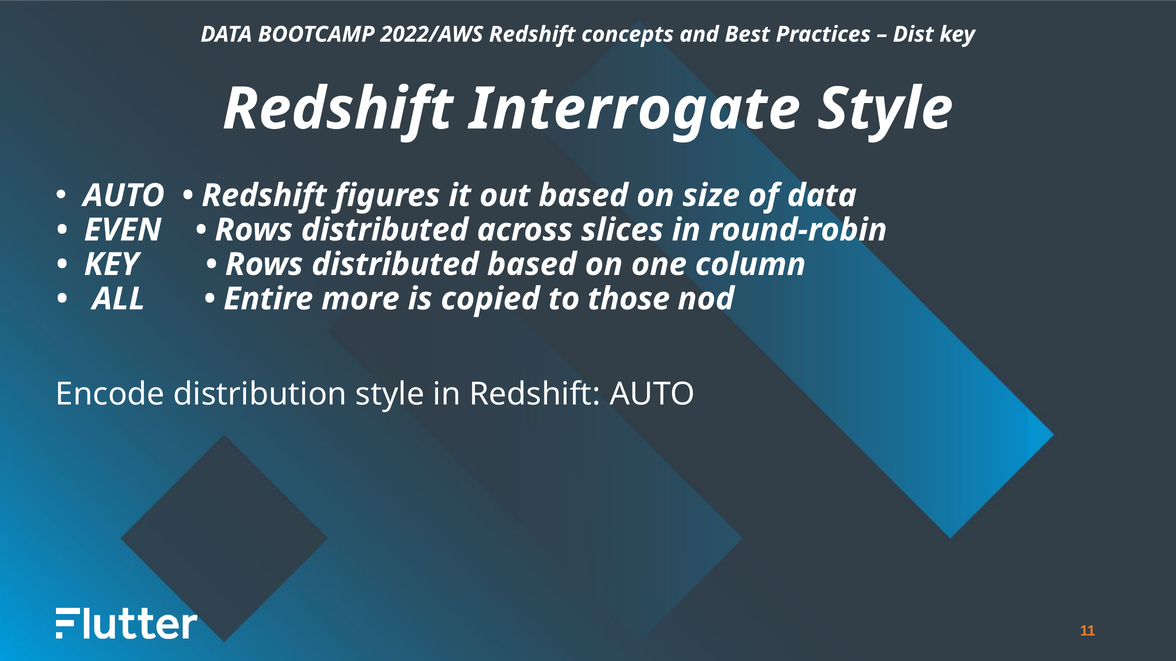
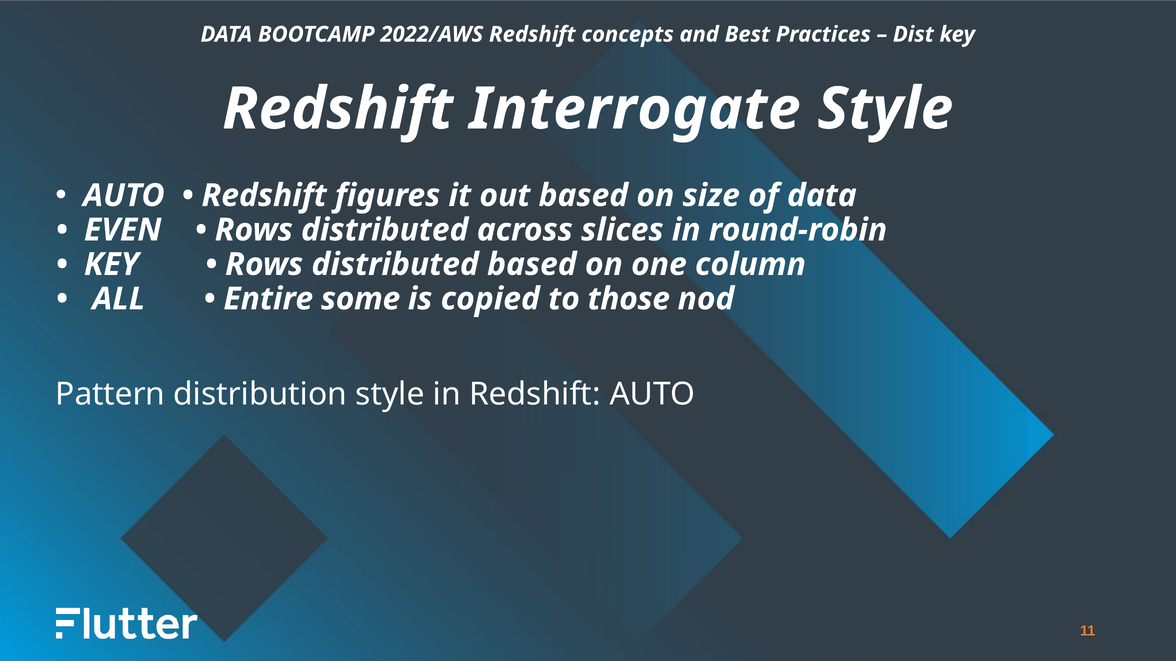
more: more -> some
Encode: Encode -> Pattern
